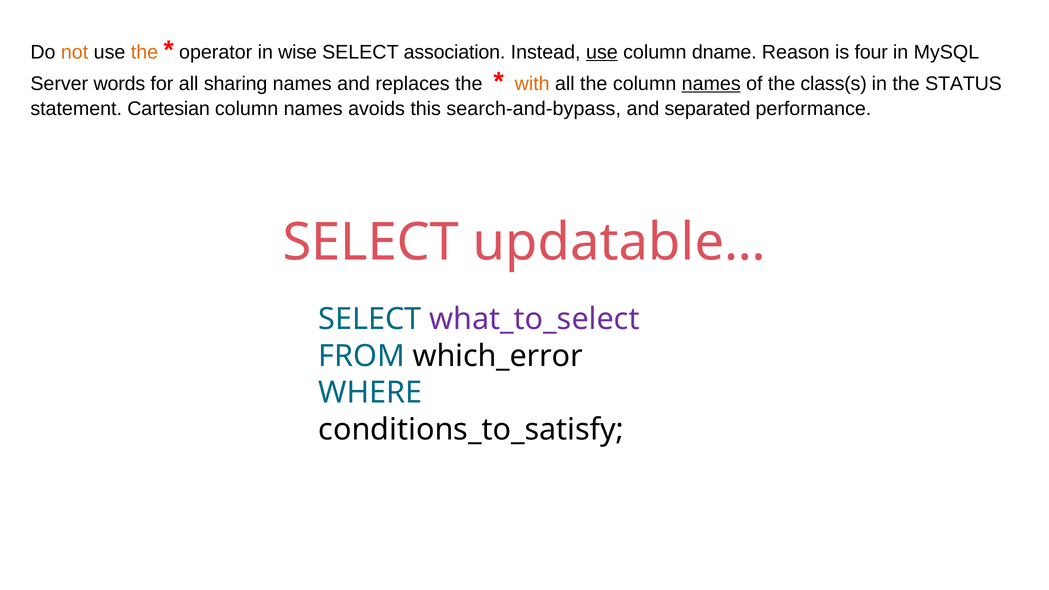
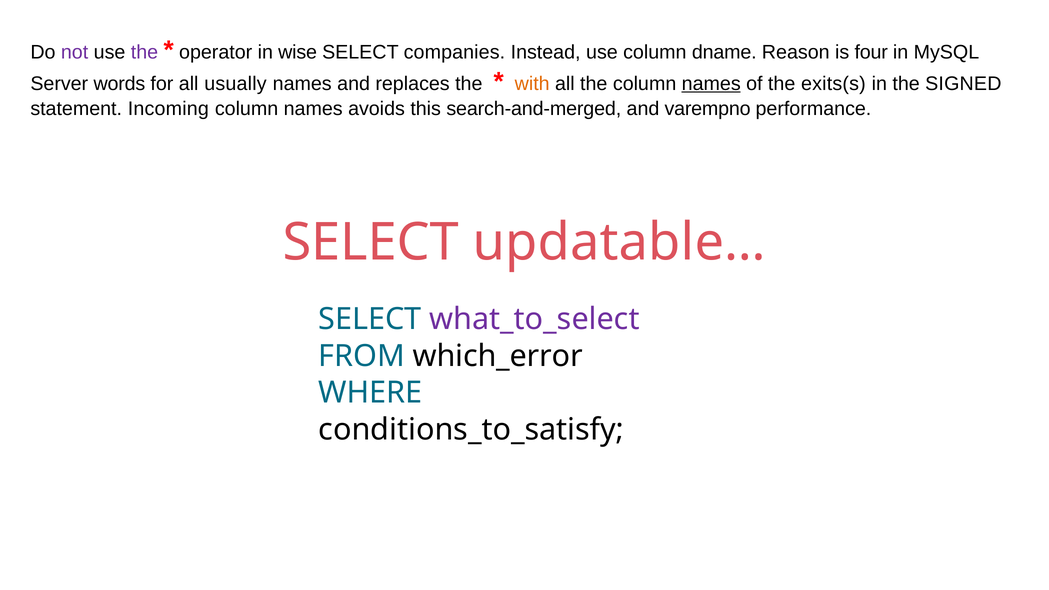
not colour: orange -> purple
the at (144, 52) colour: orange -> purple
association: association -> companies
use at (602, 52) underline: present -> none
sharing: sharing -> usually
class(s: class(s -> exits(s
STATUS: STATUS -> SIGNED
Cartesian: Cartesian -> Incoming
search-and-bypass: search-and-bypass -> search-and-merged
separated: separated -> varempno
